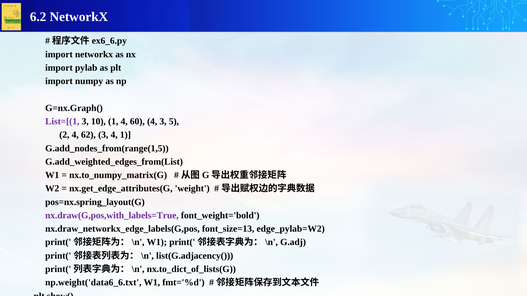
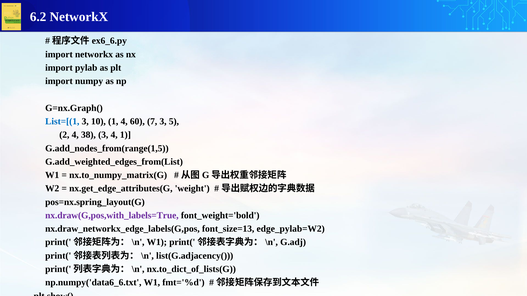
List=[(1 colour: purple -> blue
60 4: 4 -> 7
62: 62 -> 38
np.weight('data6_6.txt: np.weight('data6_6.txt -> np.numpy('data6_6.txt
